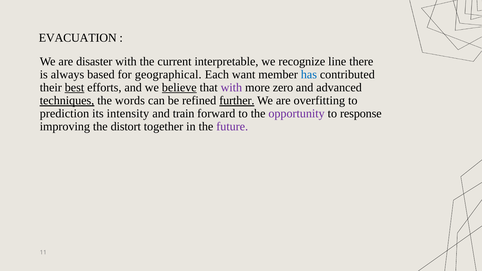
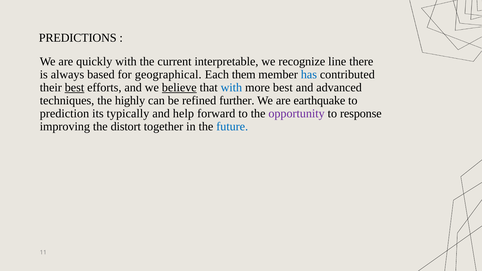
EVACUATION: EVACUATION -> PREDICTIONS
disaster: disaster -> quickly
want: want -> them
with at (231, 88) colour: purple -> blue
more zero: zero -> best
techniques underline: present -> none
words: words -> highly
further underline: present -> none
overfitting: overfitting -> earthquake
intensity: intensity -> typically
train: train -> help
future colour: purple -> blue
